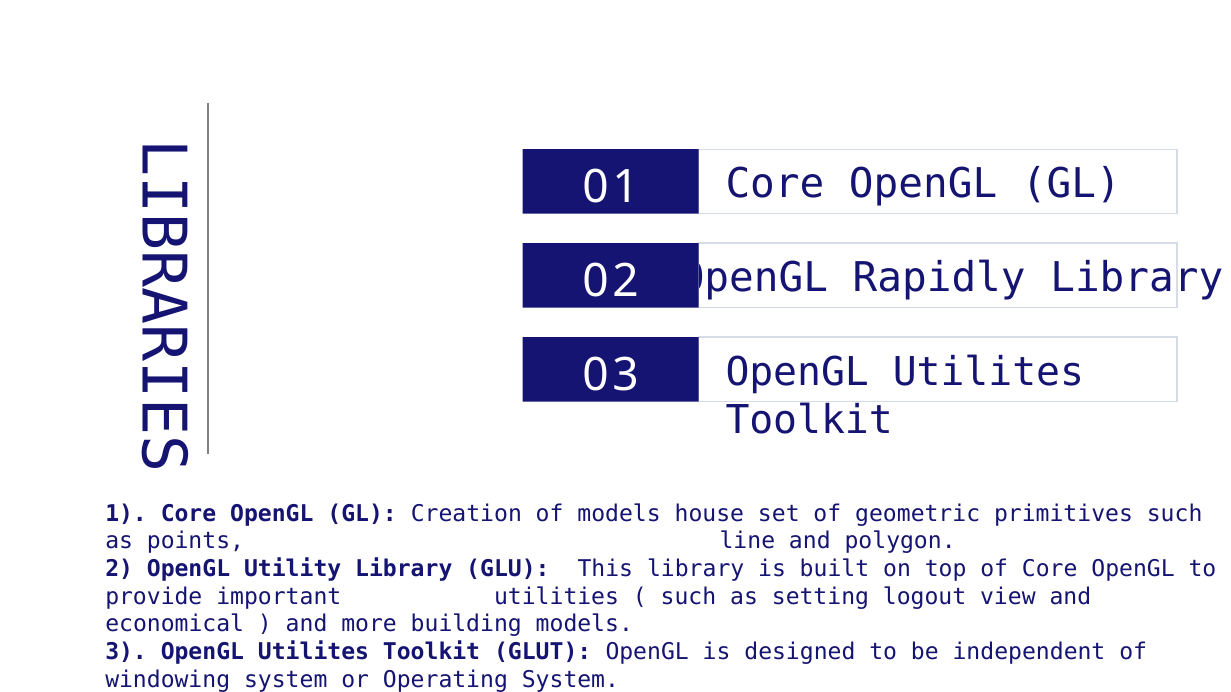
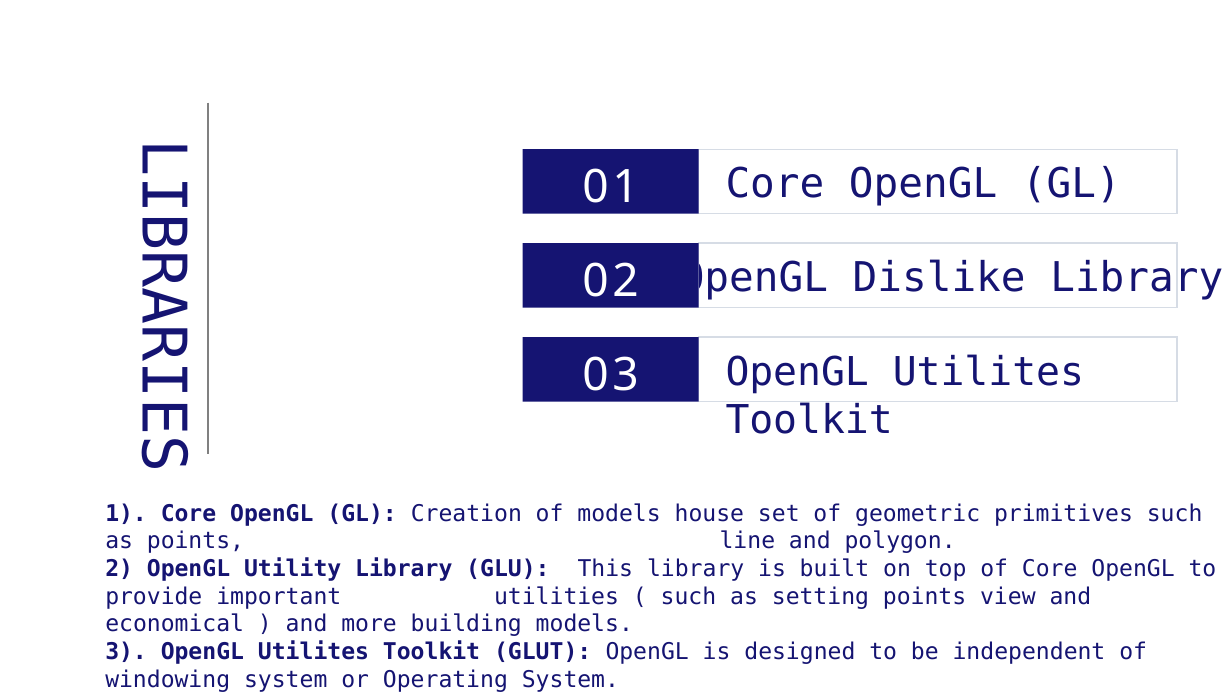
Rapidly: Rapidly -> Dislike
setting logout: logout -> points
